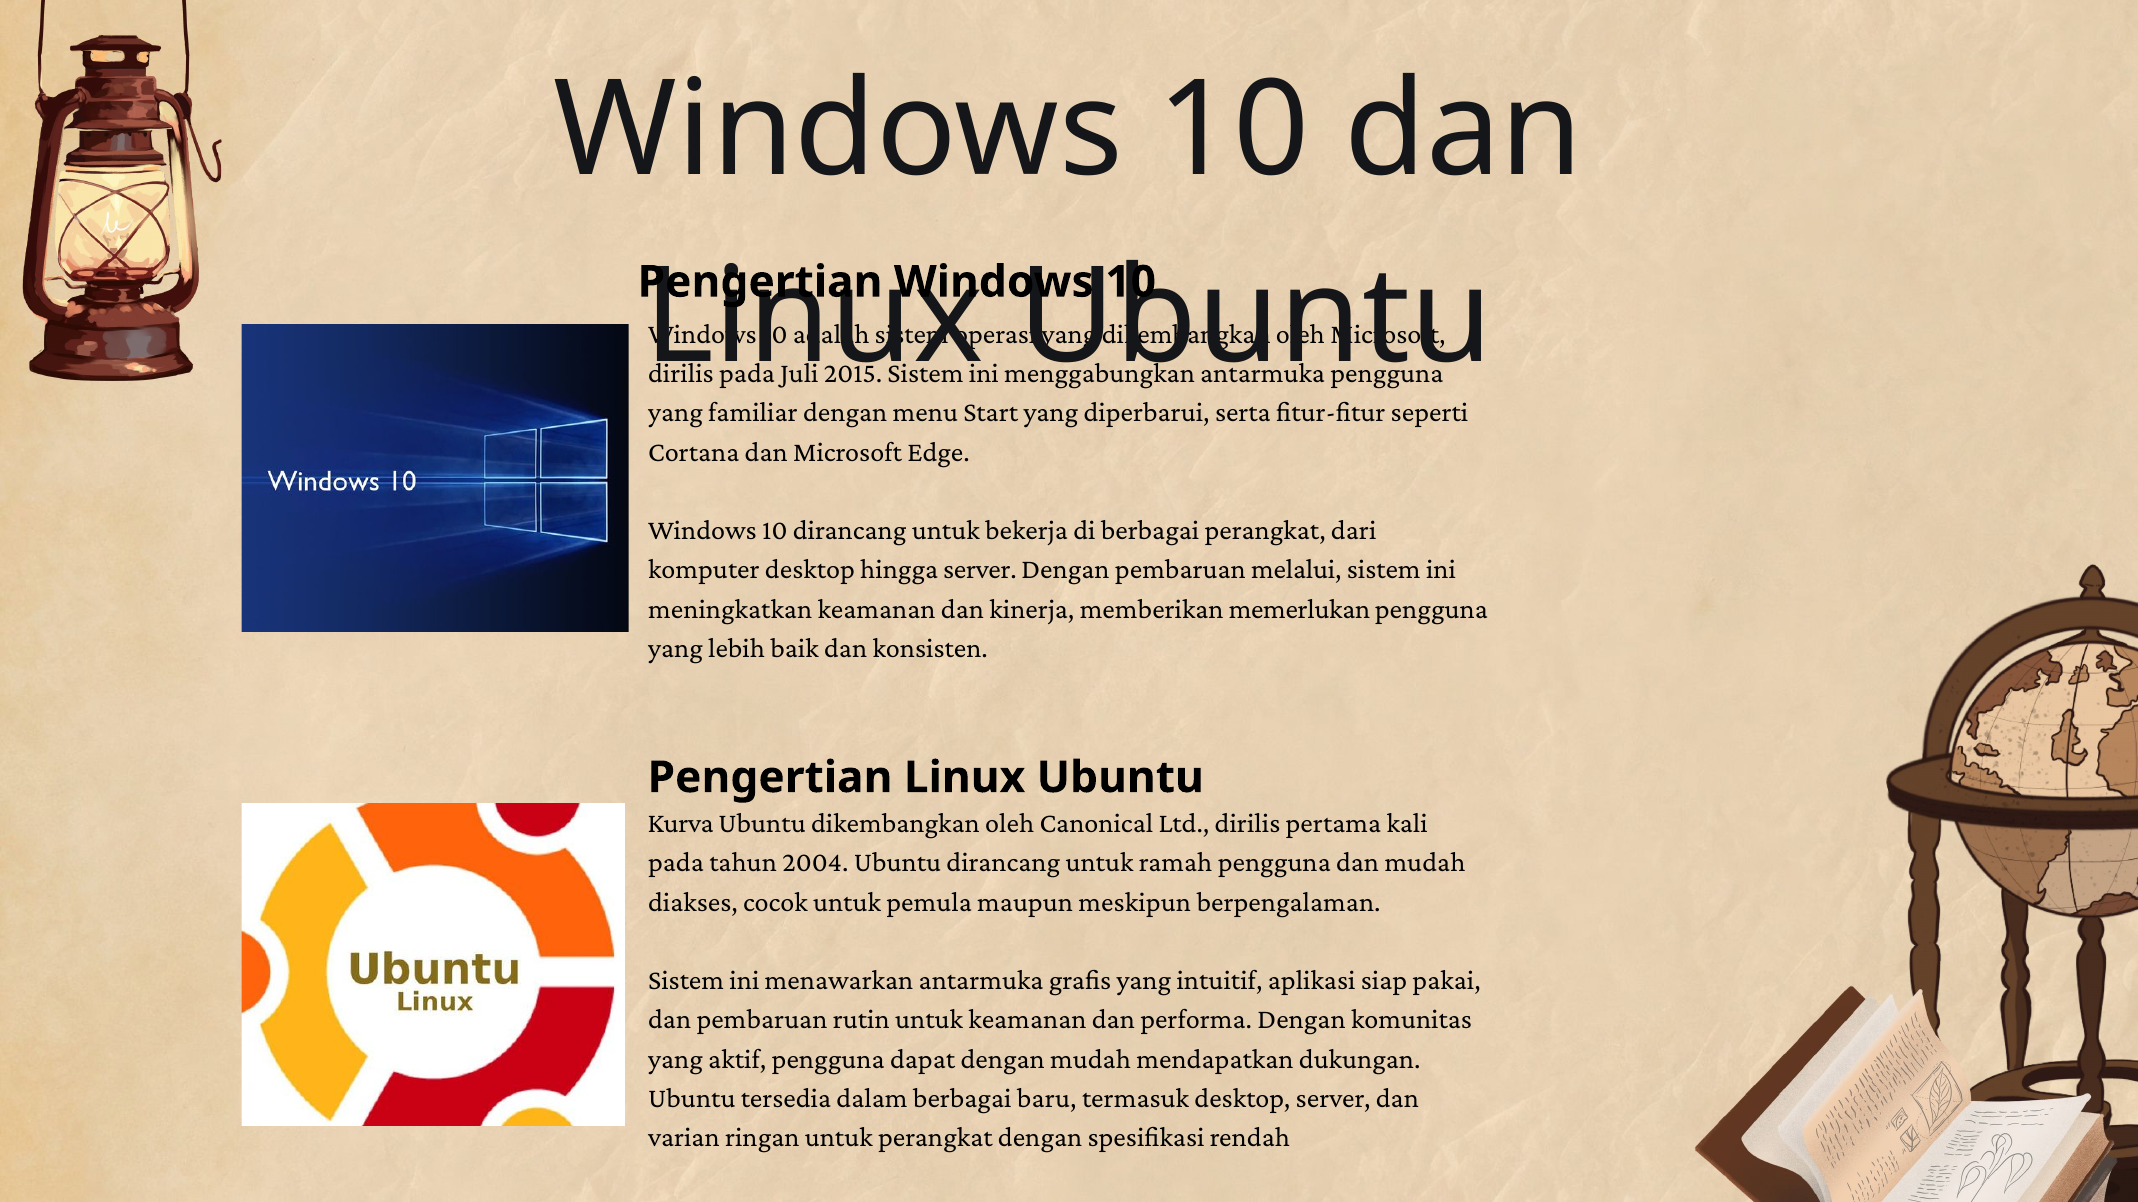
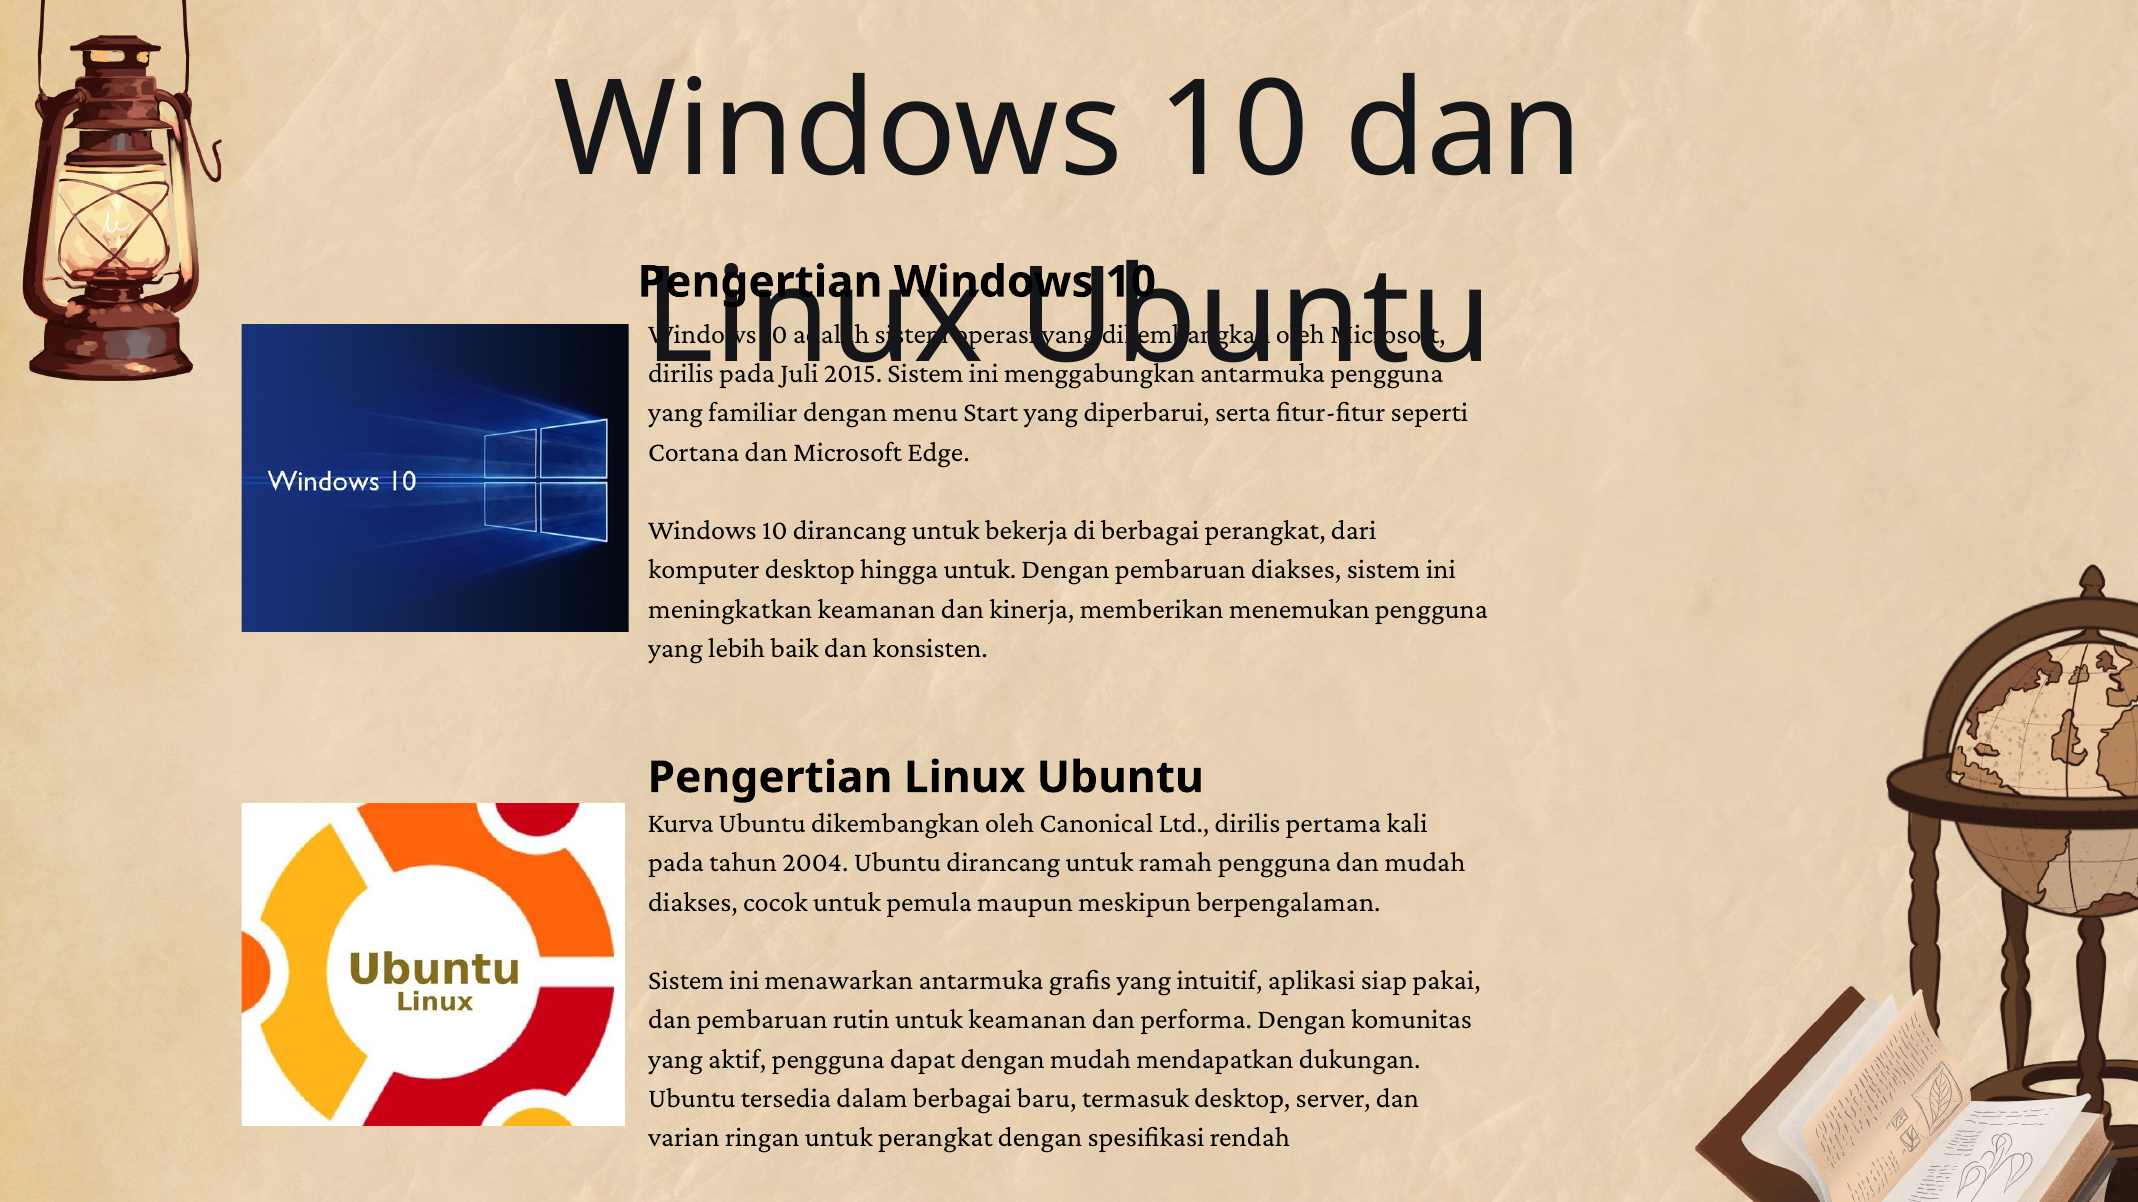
hingga server: server -> untuk
pembaruan melalui: melalui -> diakses
memerlukan: memerlukan -> menemukan
